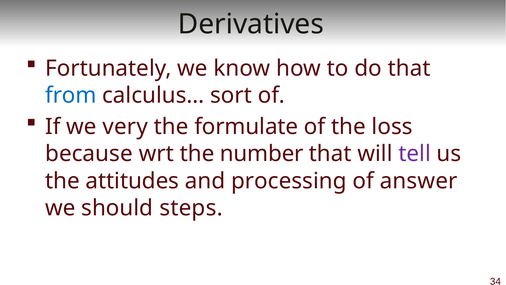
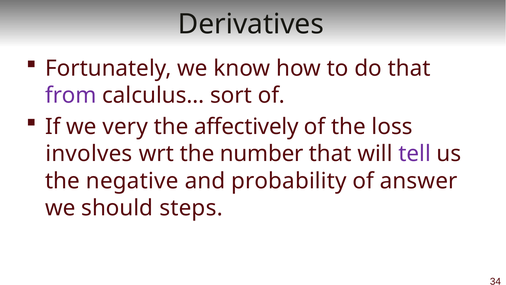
from colour: blue -> purple
formulate: formulate -> affectively
because: because -> involves
attitudes: attitudes -> negative
processing: processing -> probability
